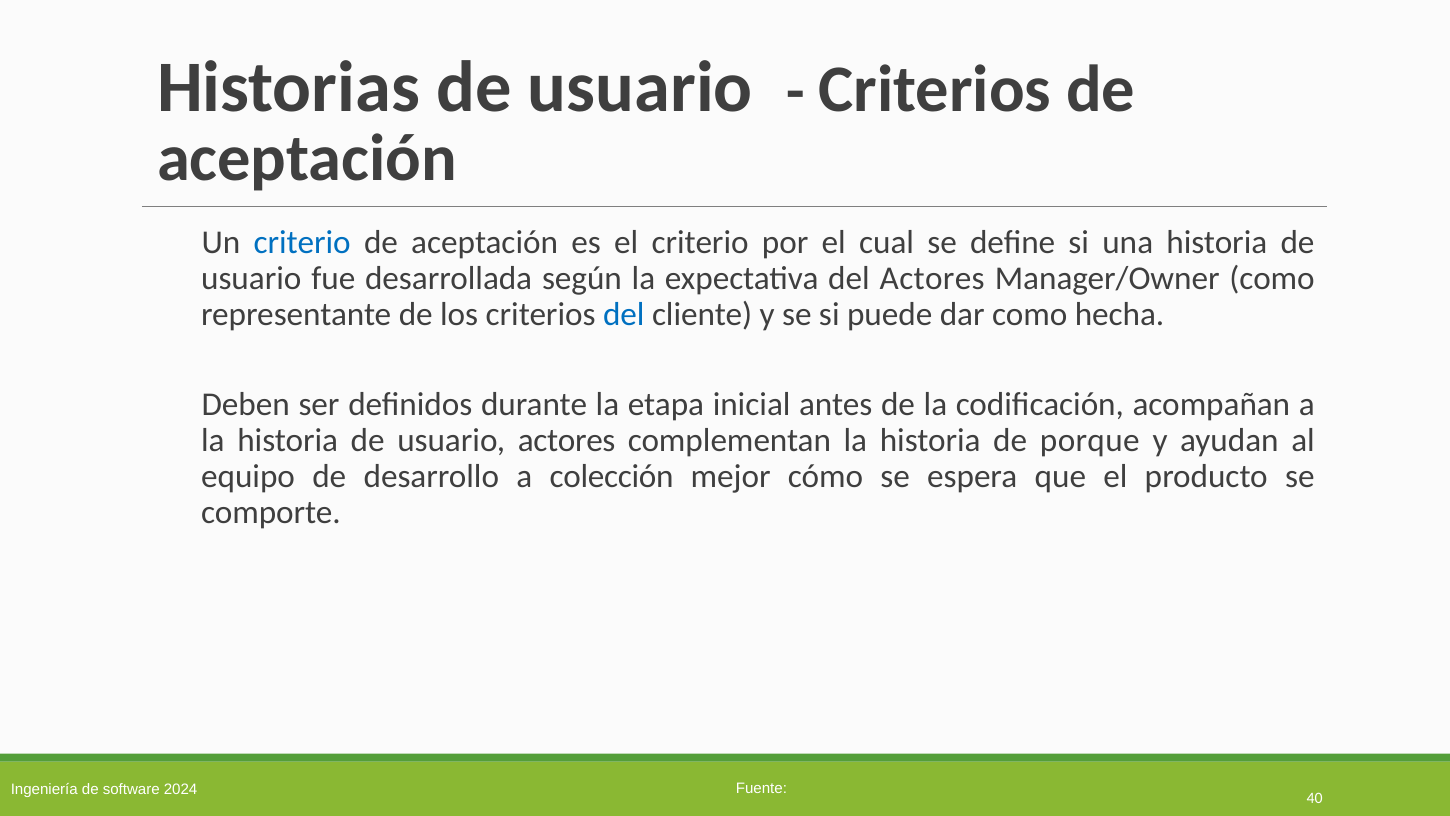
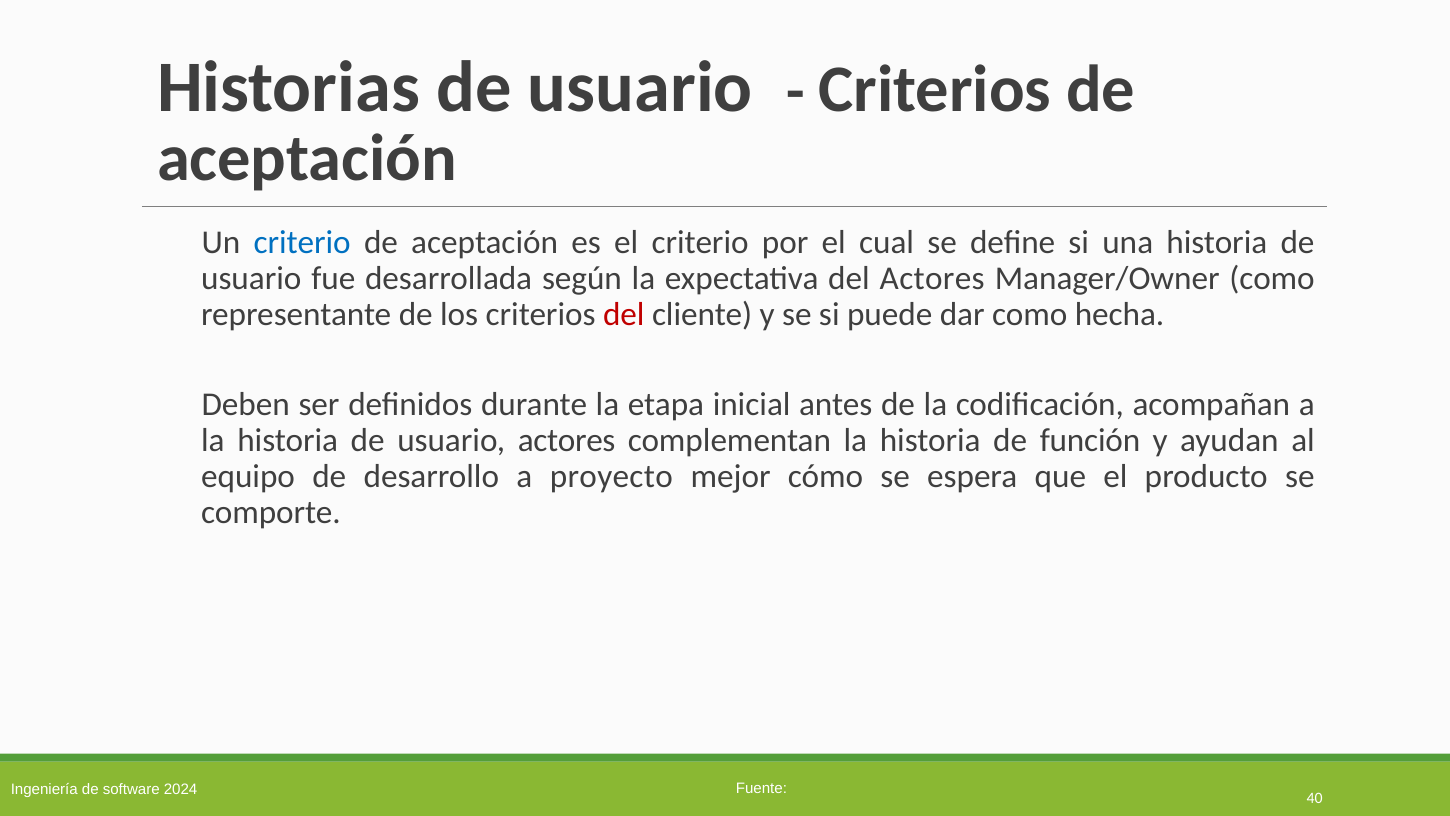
del at (624, 314) colour: blue -> red
porque: porque -> función
colección: colección -> proyecto
